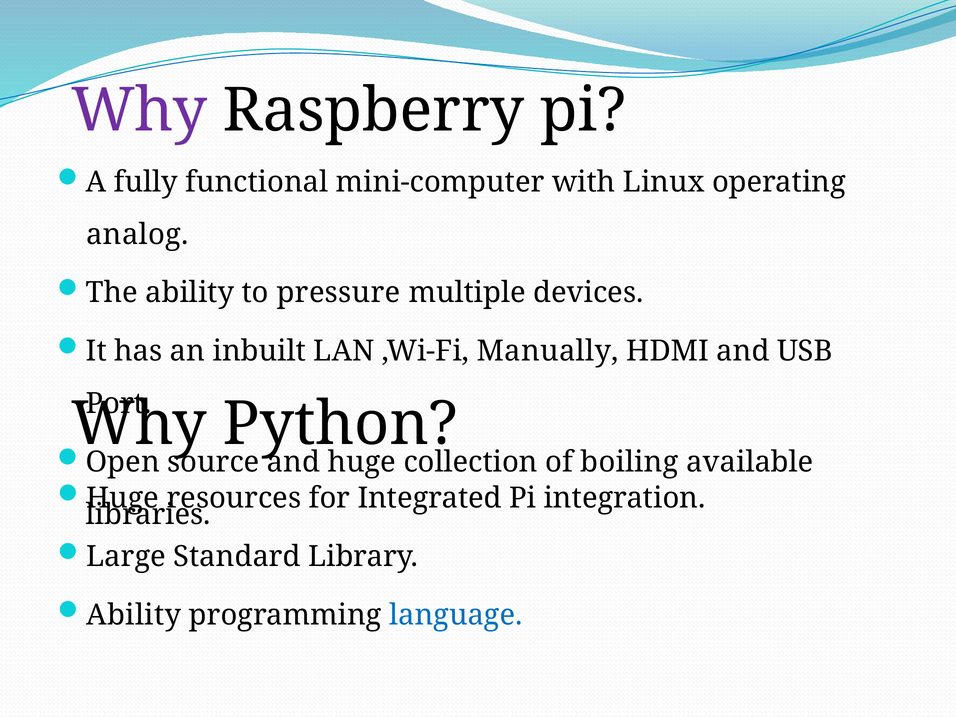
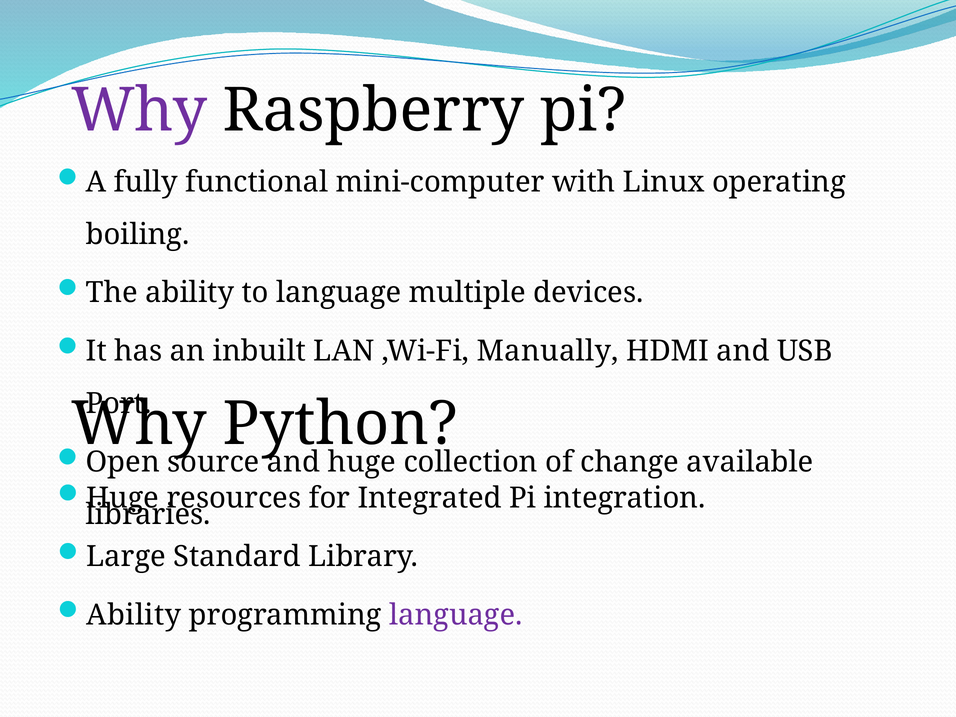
analog: analog -> boiling
to pressure: pressure -> language
boiling: boiling -> change
language at (456, 615) colour: blue -> purple
